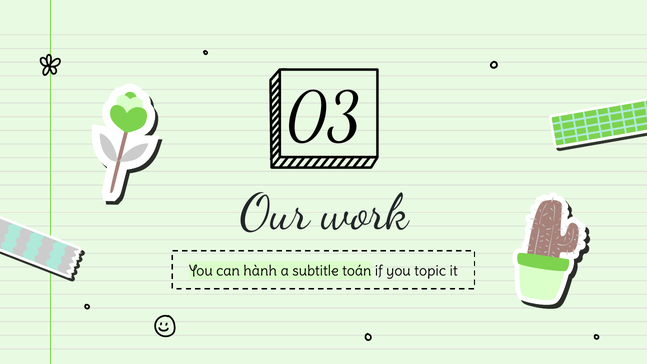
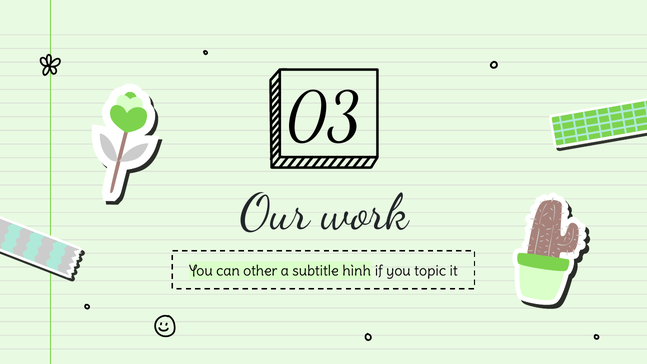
hành: hành -> other
toán: toán -> hình
